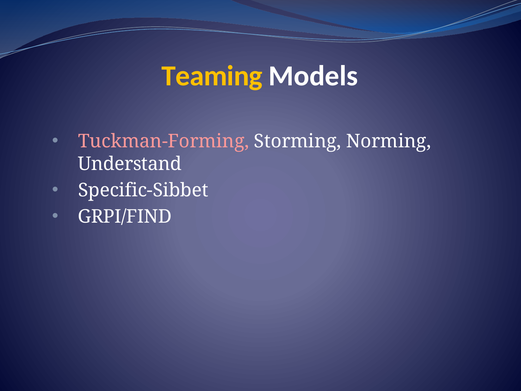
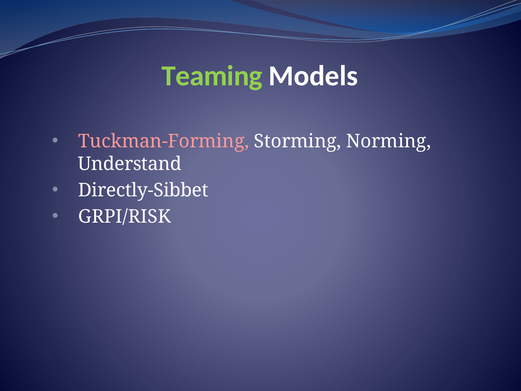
Teaming colour: yellow -> light green
Specific-Sibbet: Specific-Sibbet -> Directly-Sibbet
GRPI/FIND: GRPI/FIND -> GRPI/RISK
